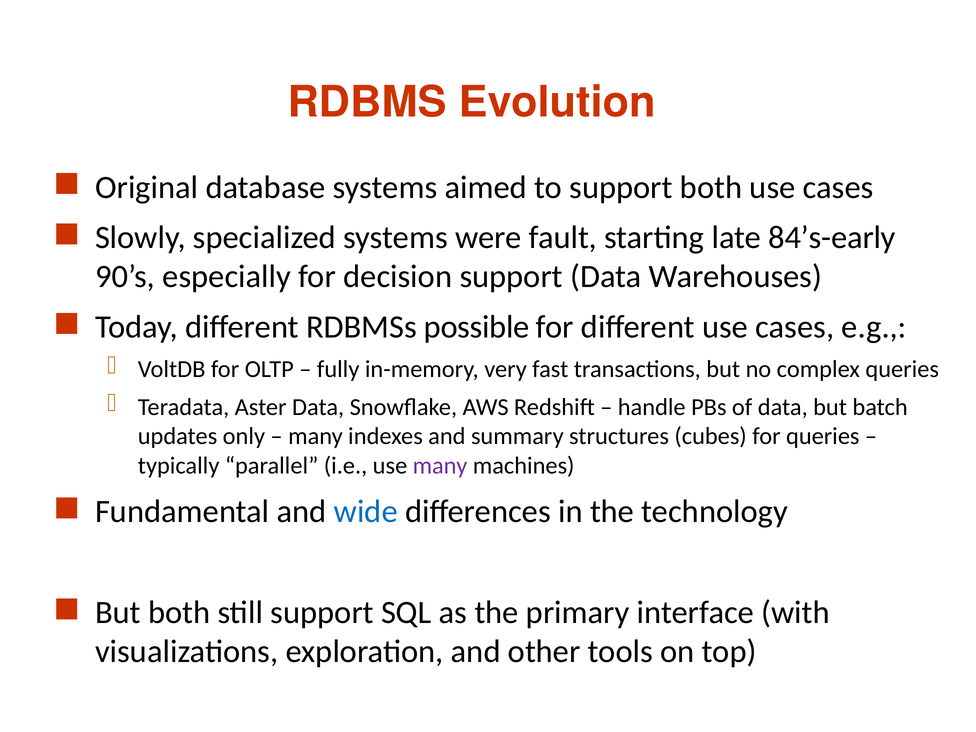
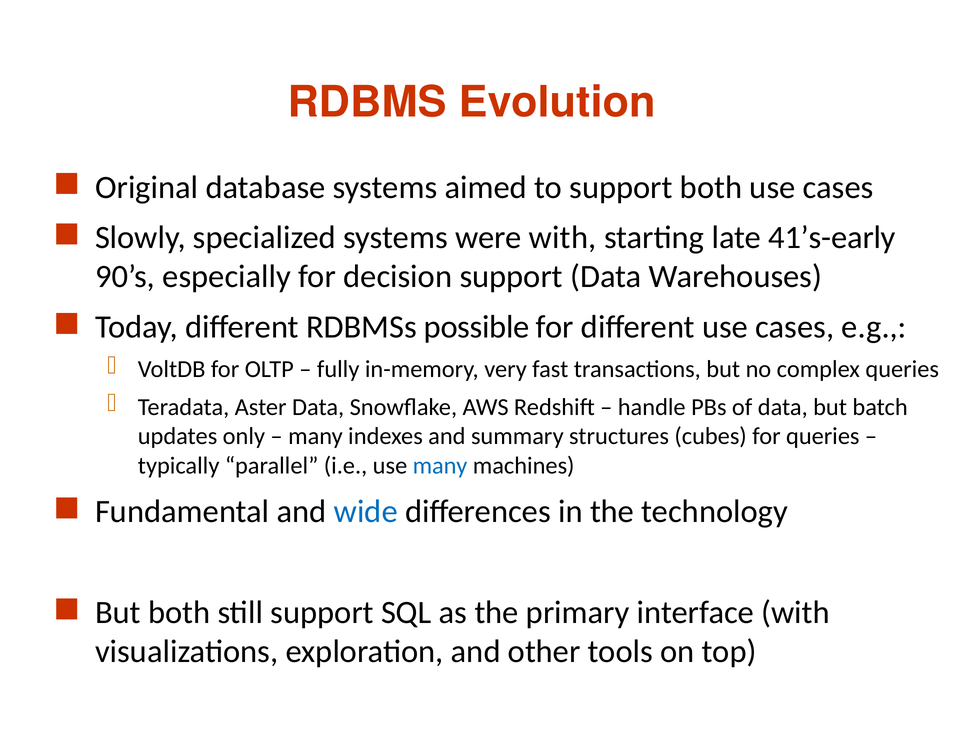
were fault: fault -> with
84’s-early: 84’s-early -> 41’s-early
many at (440, 466) colour: purple -> blue
